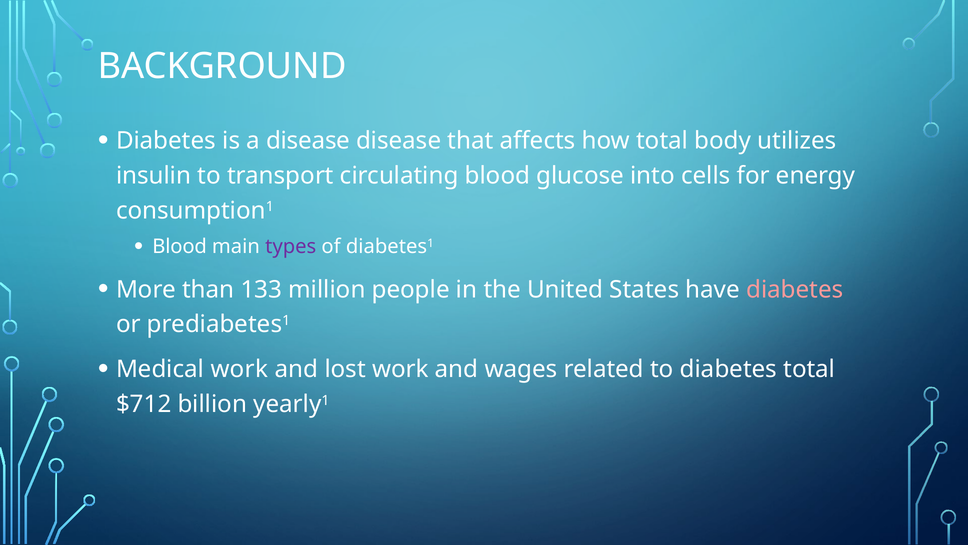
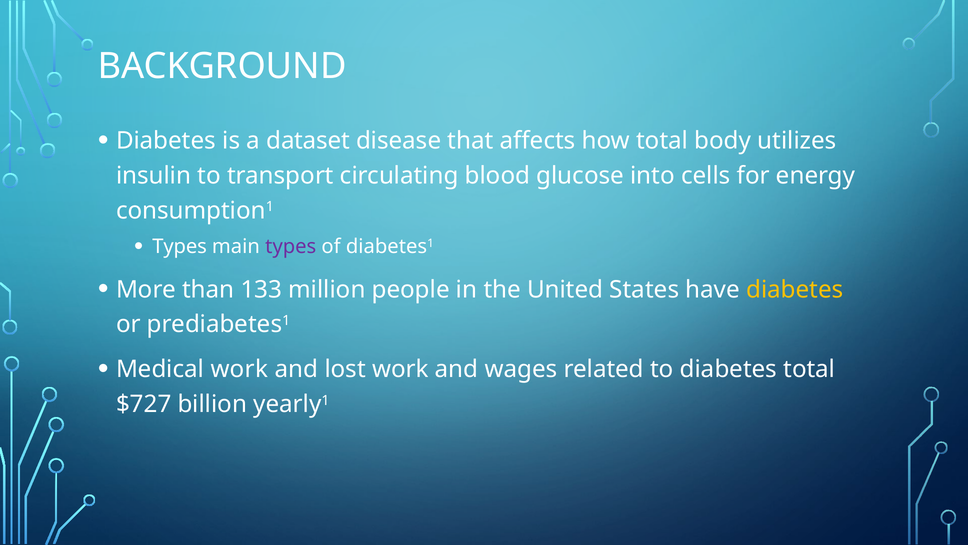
a disease: disease -> dataset
Blood at (180, 247): Blood -> Types
diabetes at (795, 289) colour: pink -> yellow
$712: $712 -> $727
